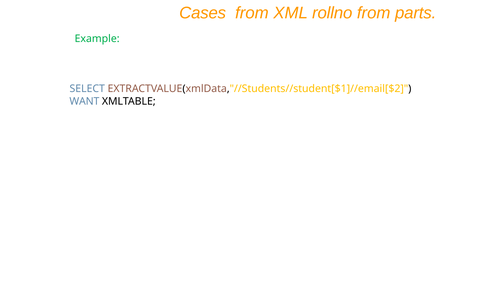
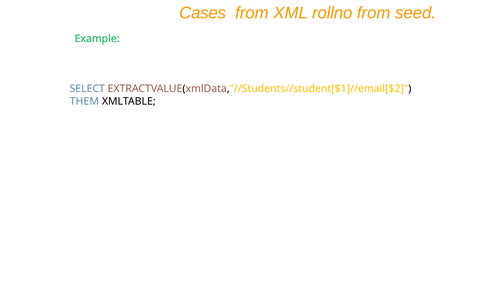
parts: parts -> seed
WANT: WANT -> THEM
